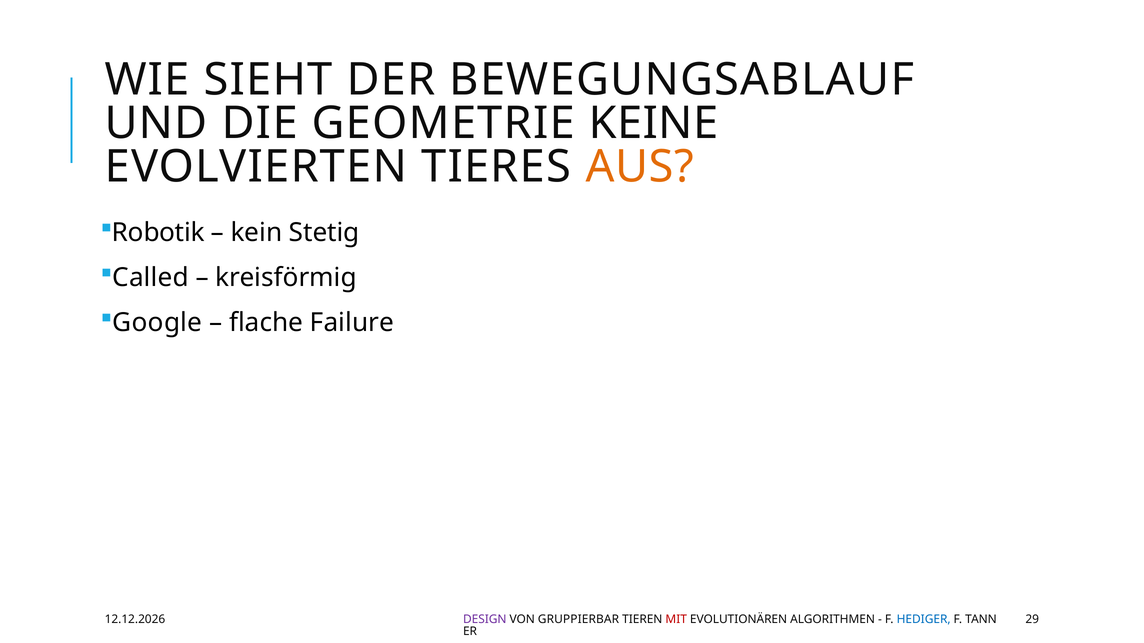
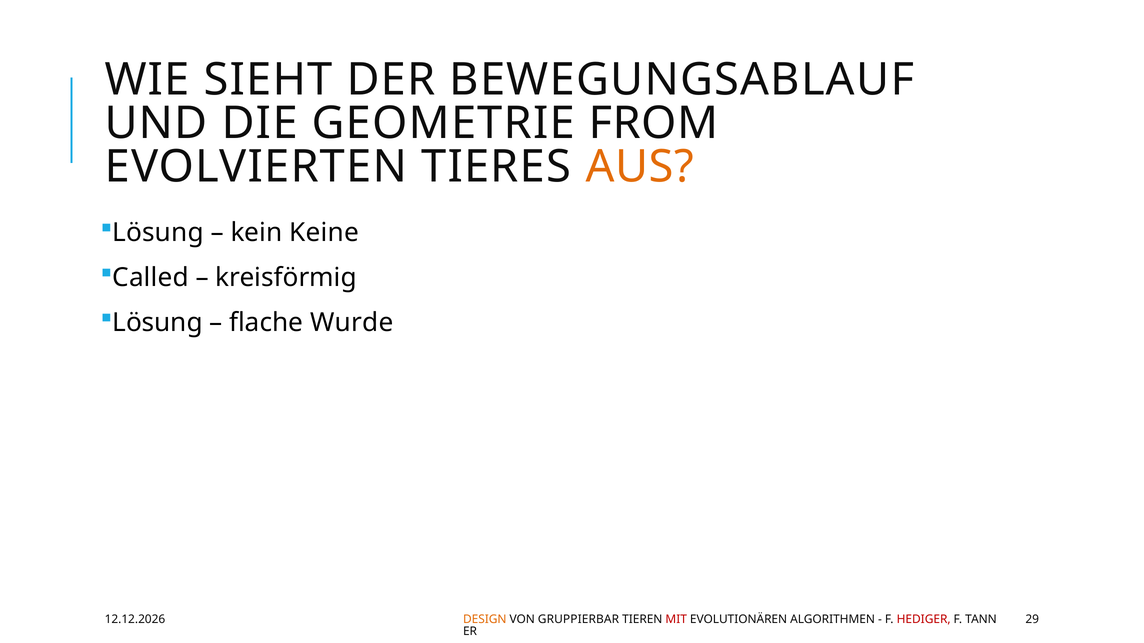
KEINE: KEINE -> FROM
Robotik at (158, 233): Robotik -> Lösung
Stetig: Stetig -> Keine
Google at (157, 323): Google -> Lösung
Failure: Failure -> Wurde
DESIGN colour: purple -> orange
HEDIGER colour: blue -> red
